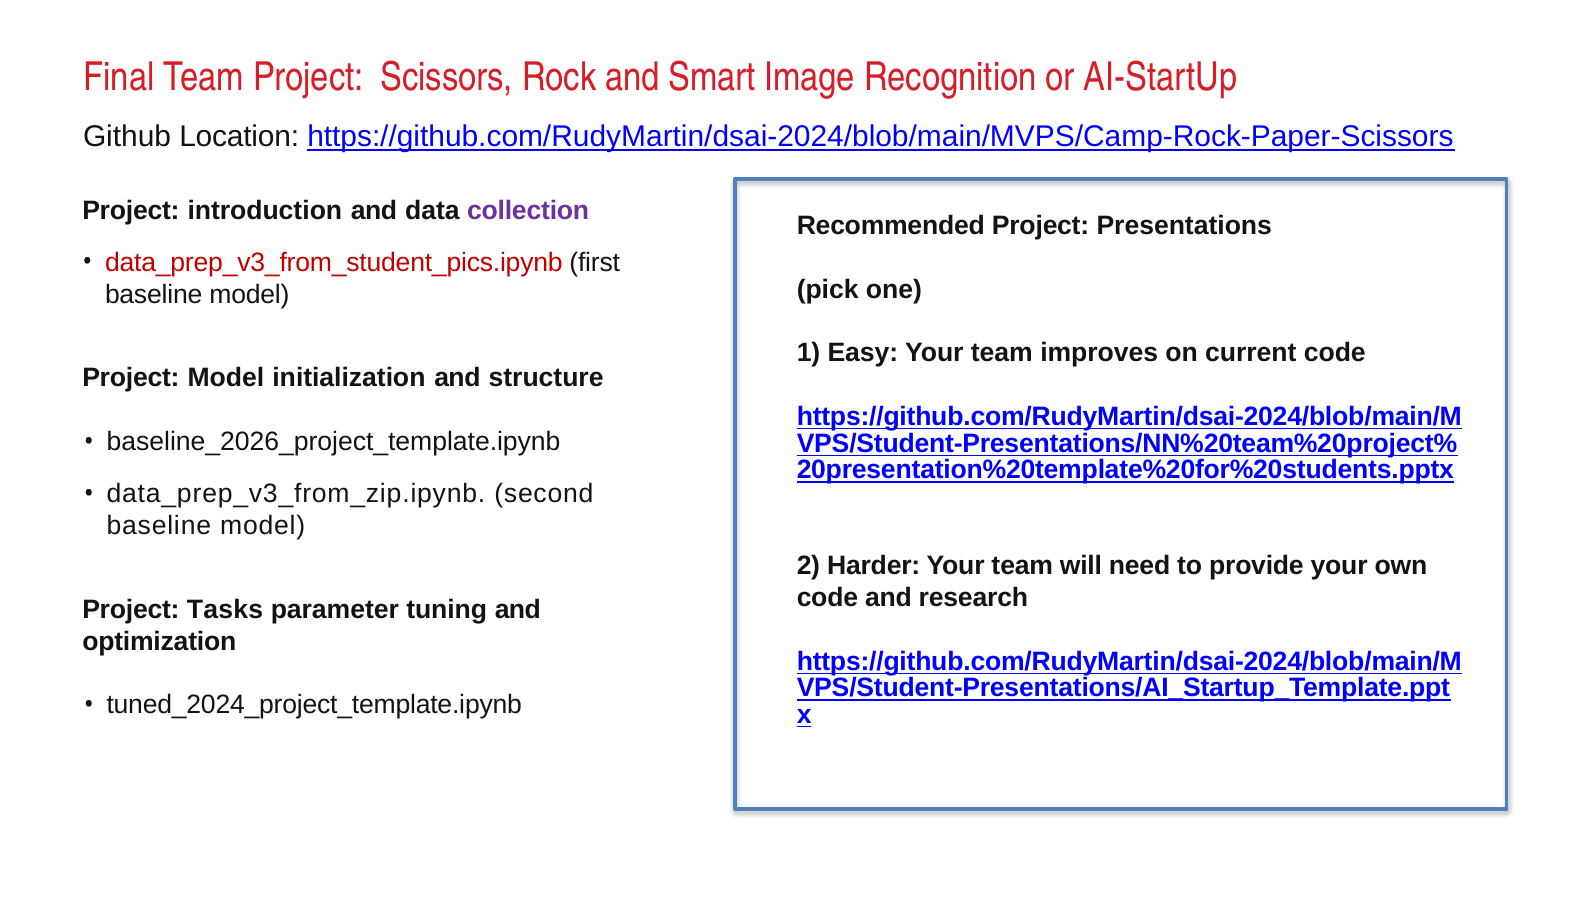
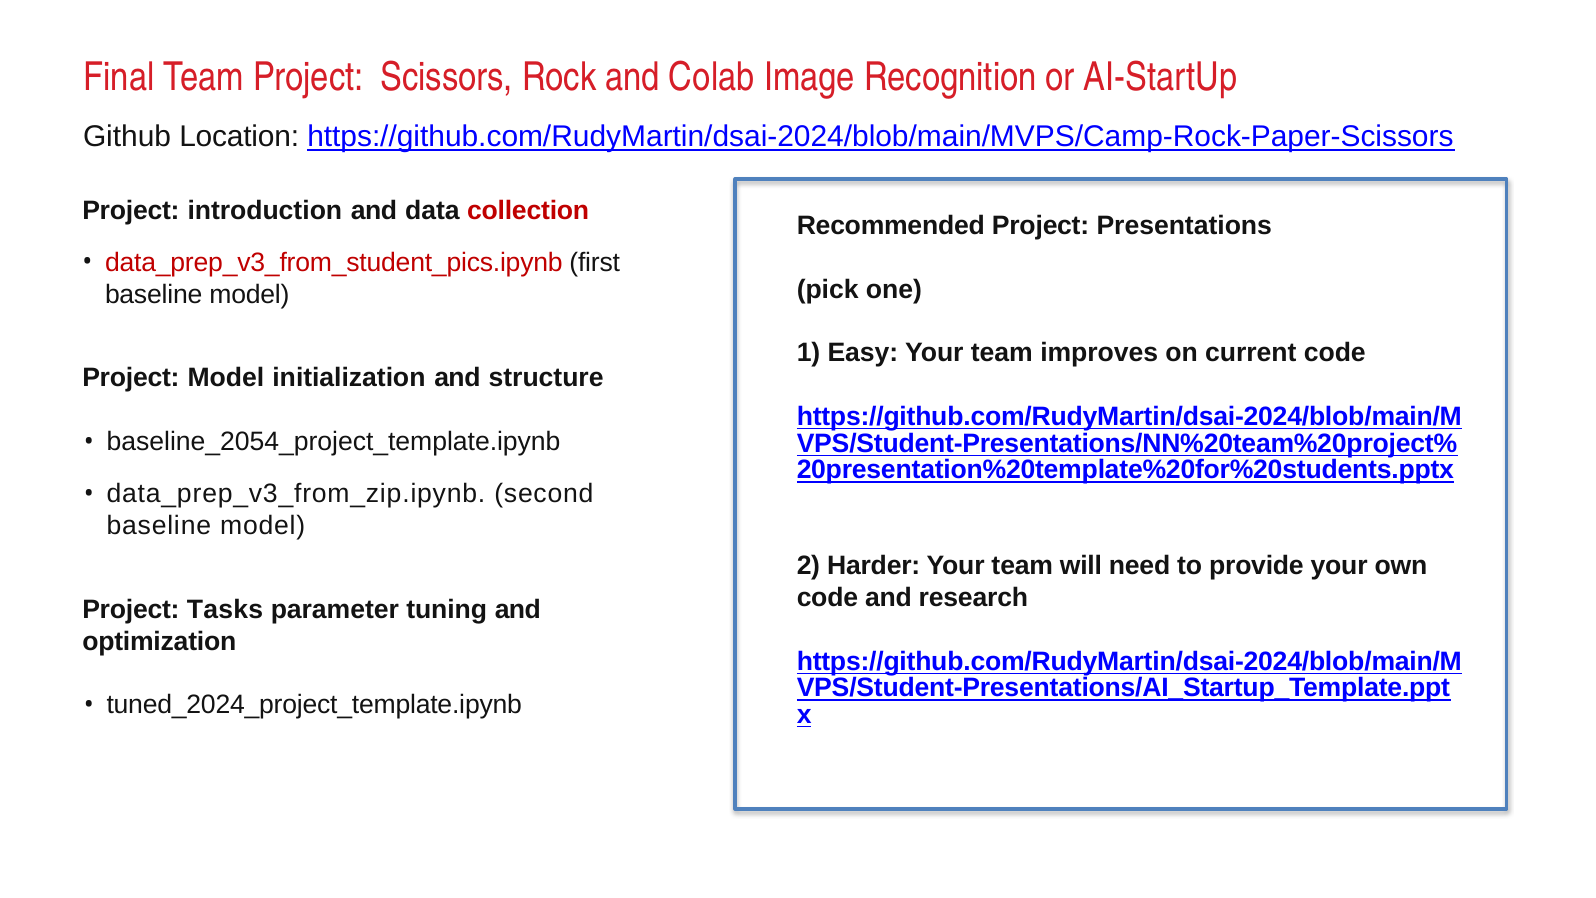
Smart: Smart -> Colab
collection colour: purple -> red
baseline_2026_project_template.ipynb: baseline_2026_project_template.ipynb -> baseline_2054_project_template.ipynb
